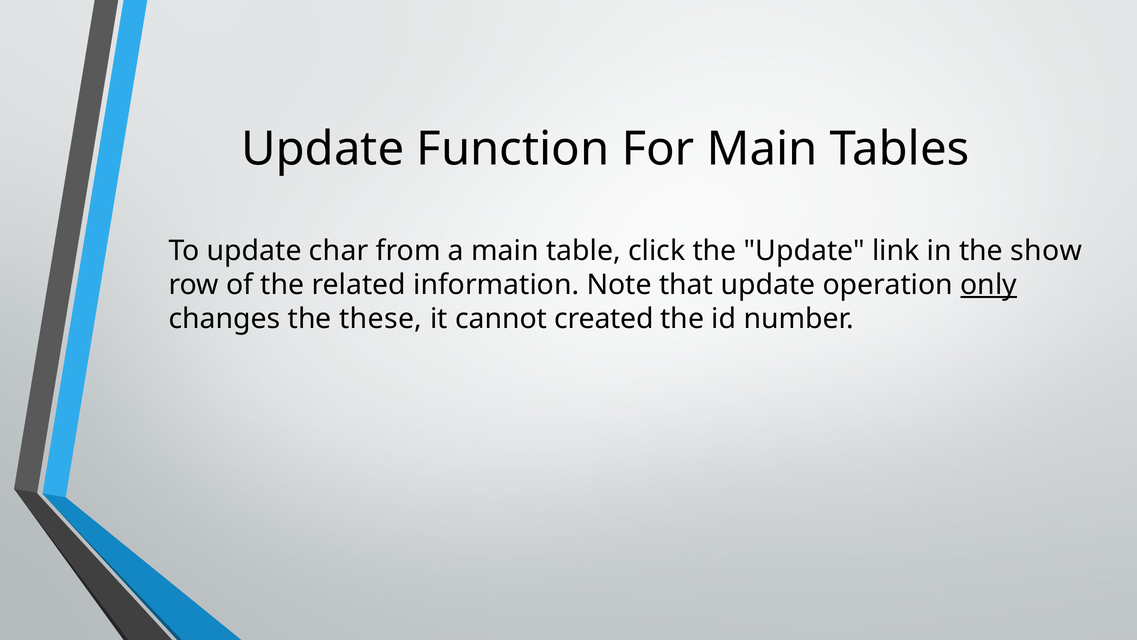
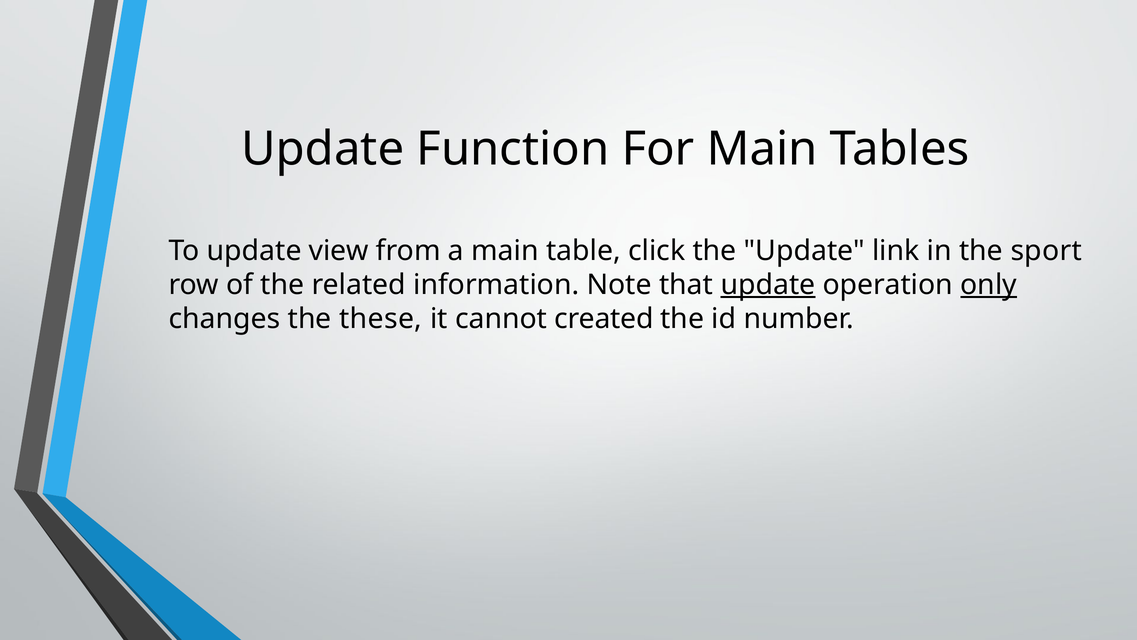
char: char -> view
show: show -> sport
update at (768, 285) underline: none -> present
